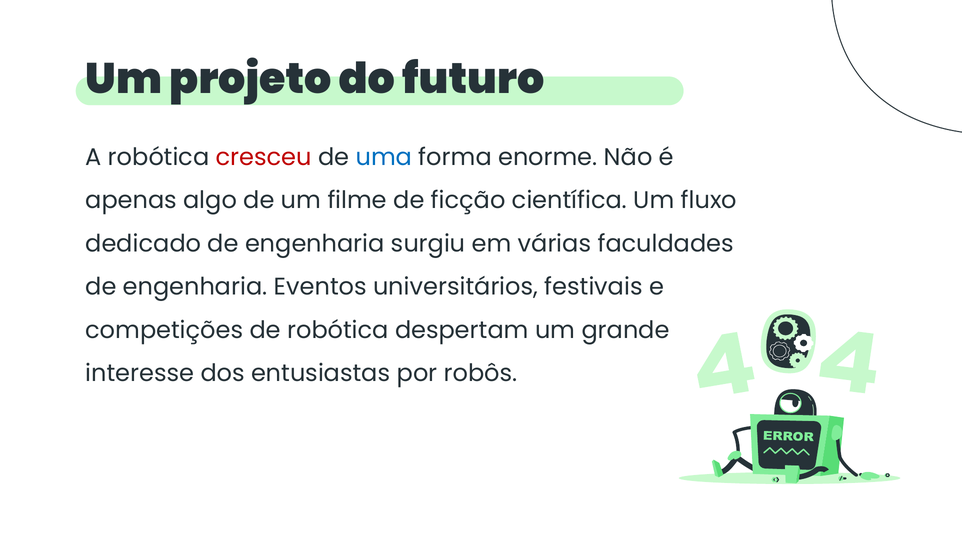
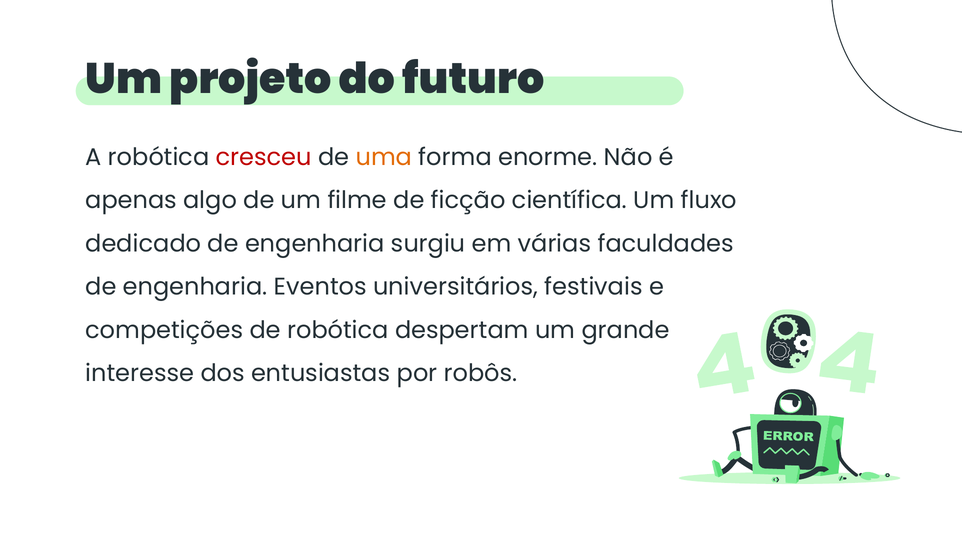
uma colour: blue -> orange
